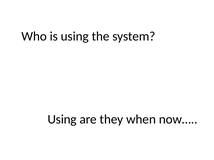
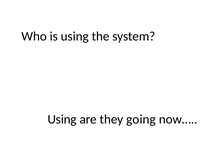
when: when -> going
